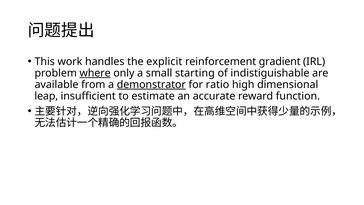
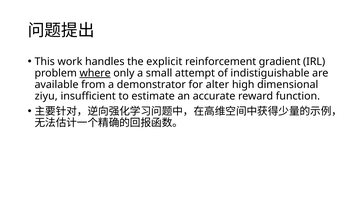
starting: starting -> attempt
demonstrator underline: present -> none
ratio: ratio -> alter
leap: leap -> ziyu
